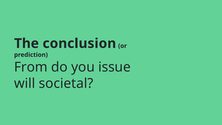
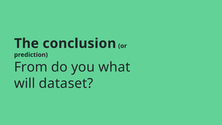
issue: issue -> what
societal: societal -> dataset
